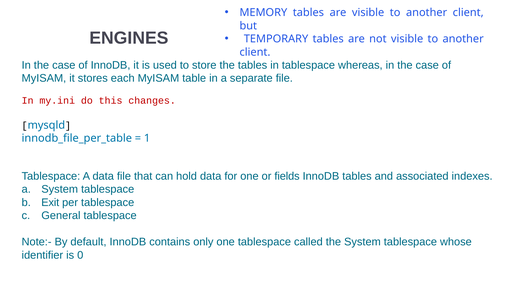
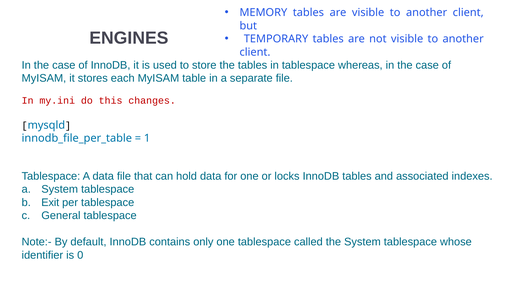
fields: fields -> locks
